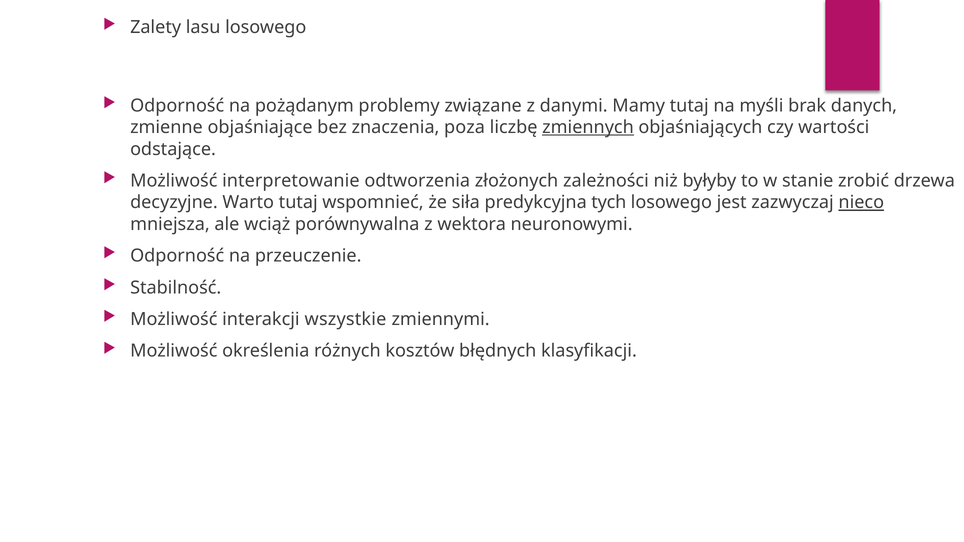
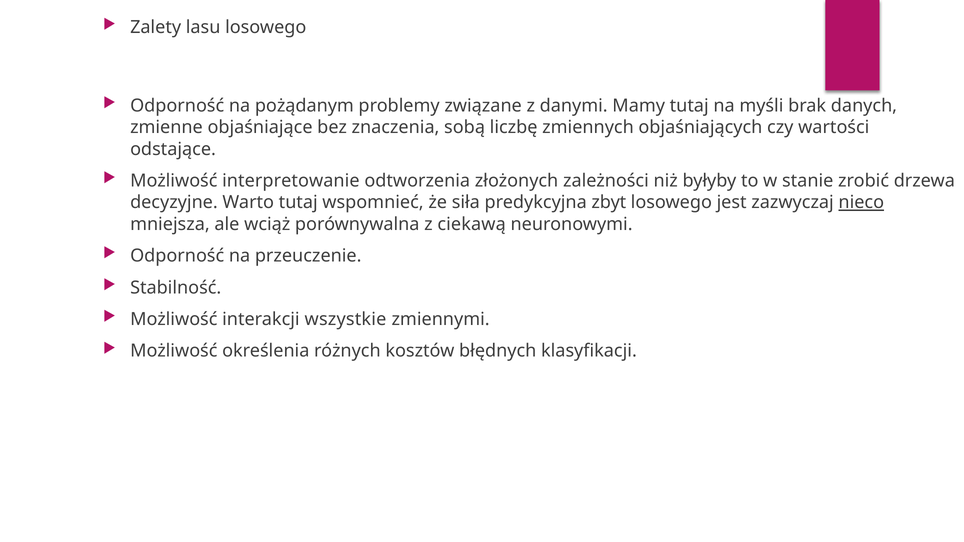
poza: poza -> sobą
zmiennych underline: present -> none
tych: tych -> zbyt
wektora: wektora -> ciekawą
